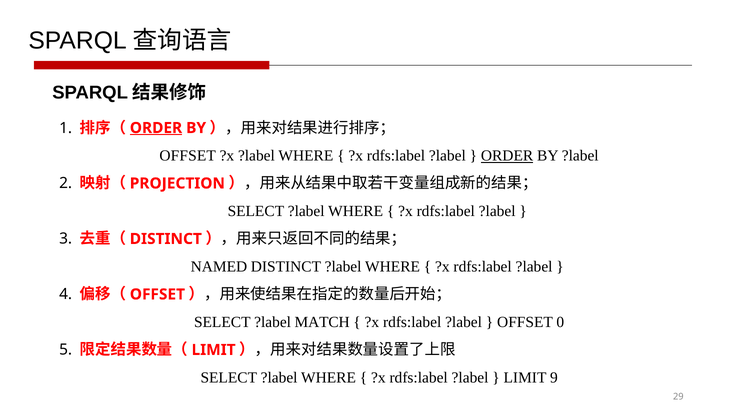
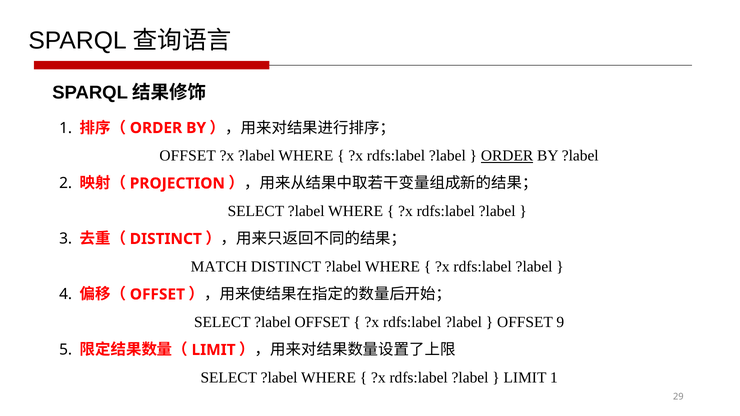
ORDER at (156, 128) underline: present -> none
NAMED: NAMED -> MATCH
?label MATCH: MATCH -> OFFSET
0: 0 -> 9
LIMIT 9: 9 -> 1
